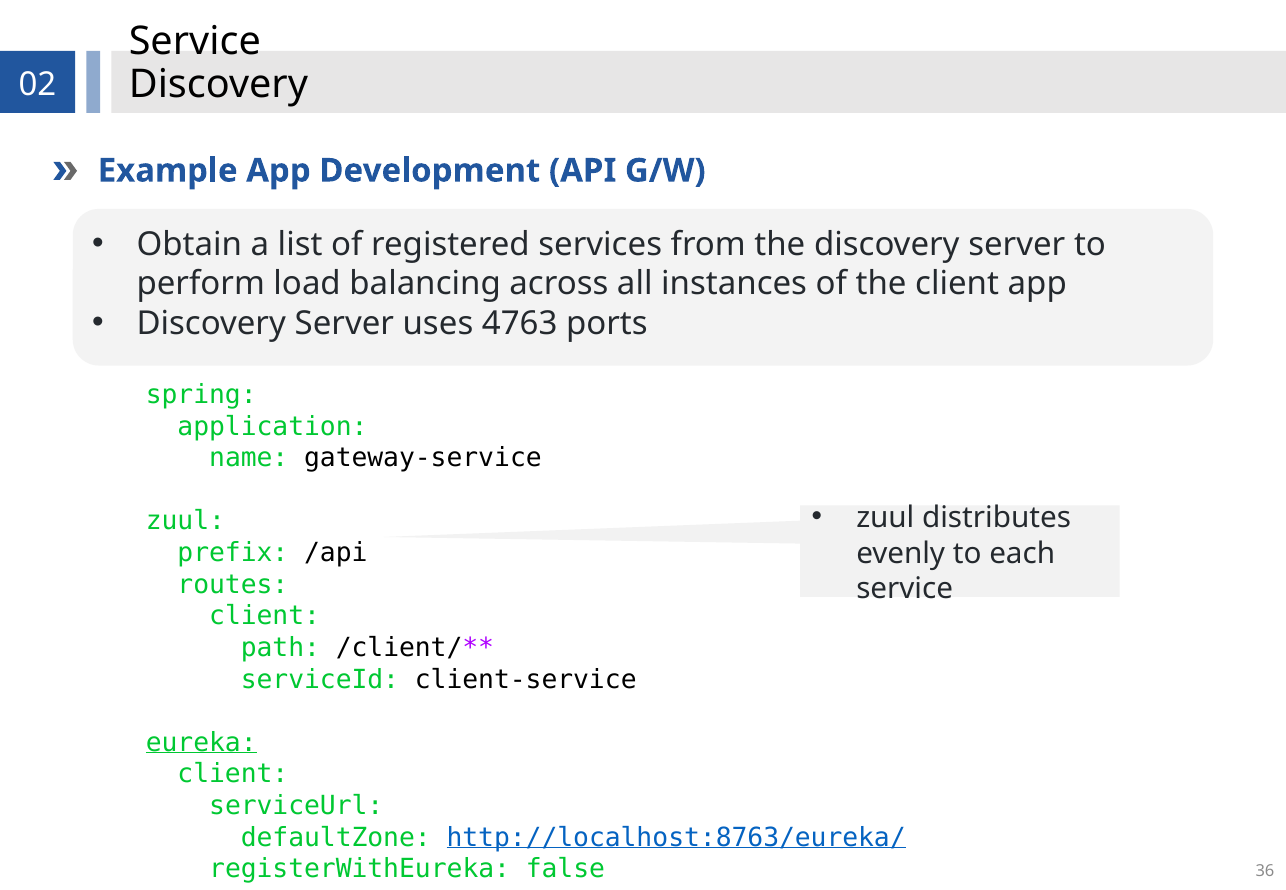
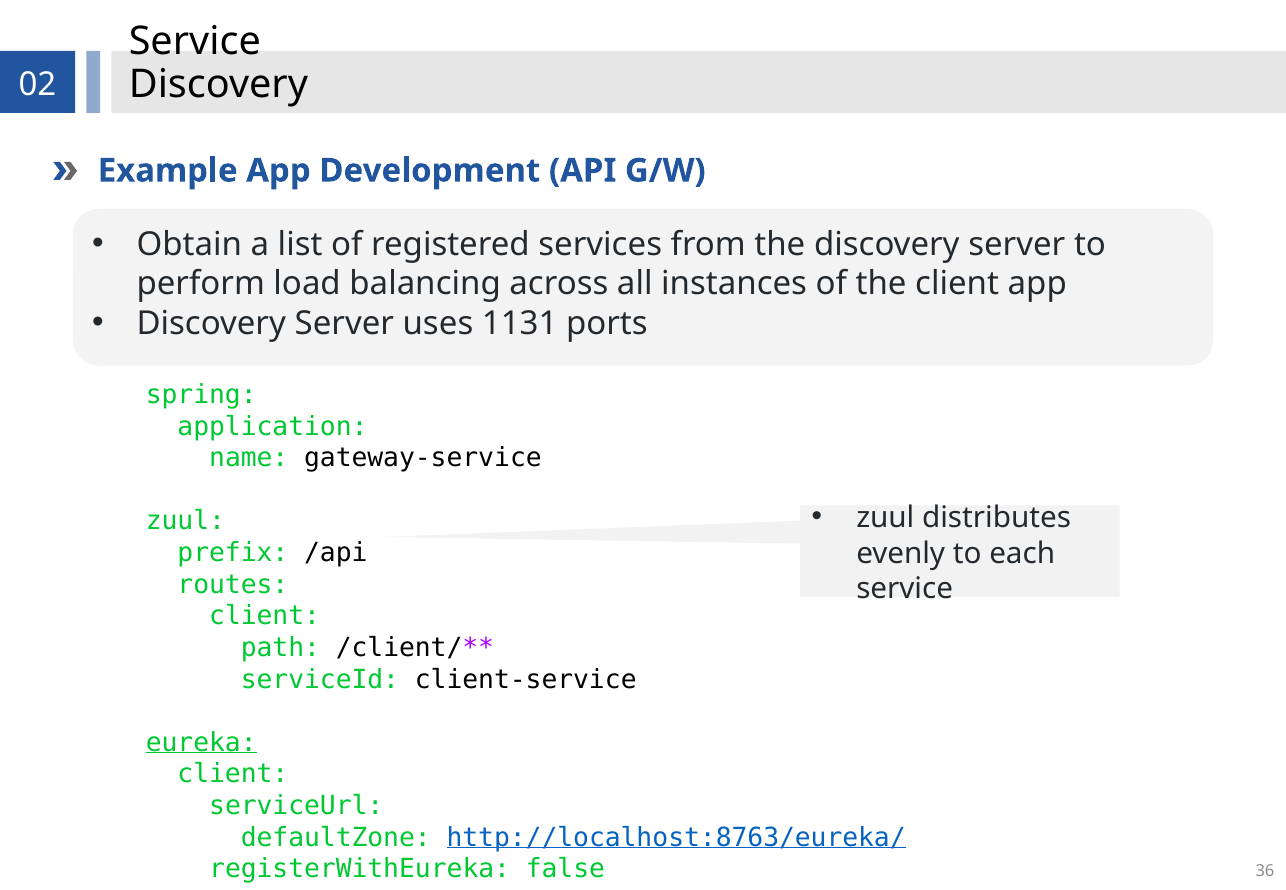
4763: 4763 -> 1131
